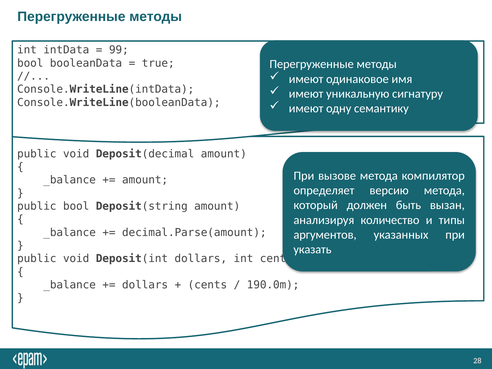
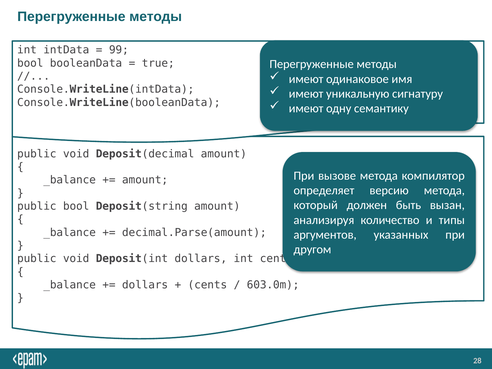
указать: указать -> другом
190.0m: 190.0m -> 603.0m
